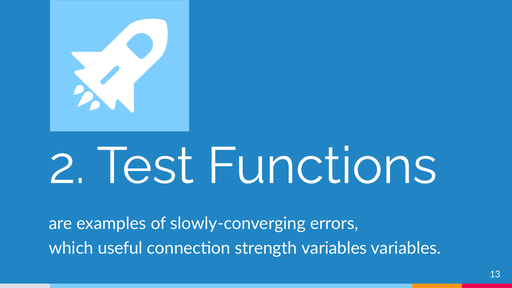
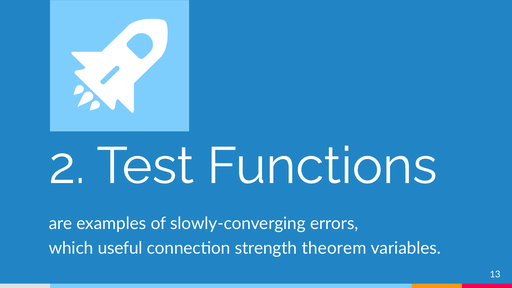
strength variables: variables -> theorem
